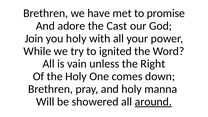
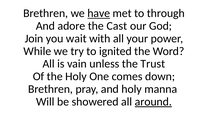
have underline: none -> present
promise: promise -> through
you holy: holy -> wait
Right: Right -> Trust
